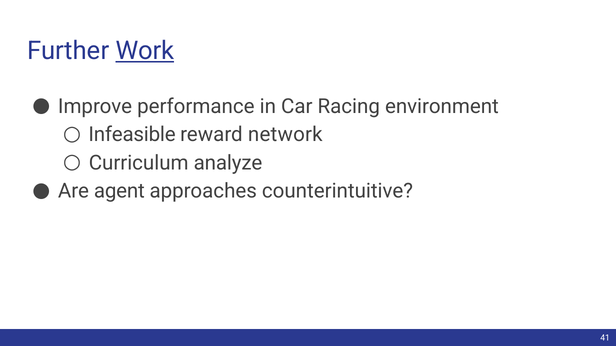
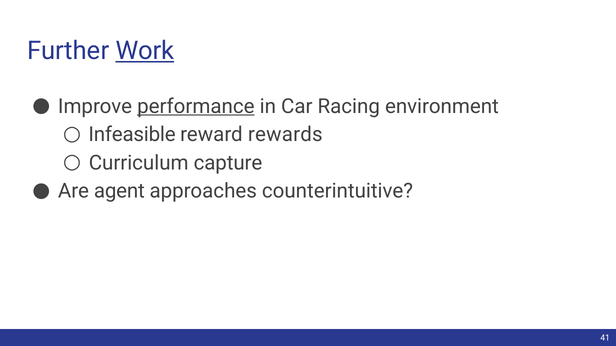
performance underline: none -> present
network: network -> rewards
analyze: analyze -> capture
